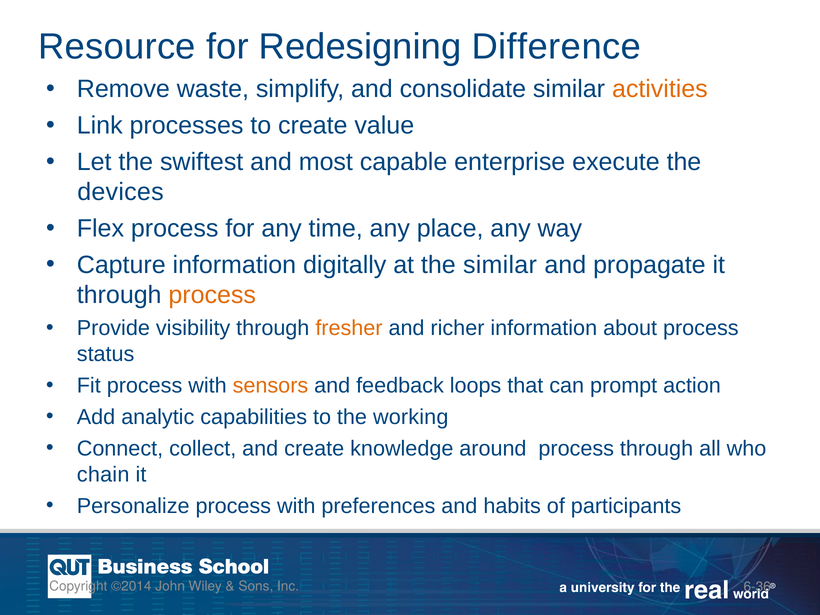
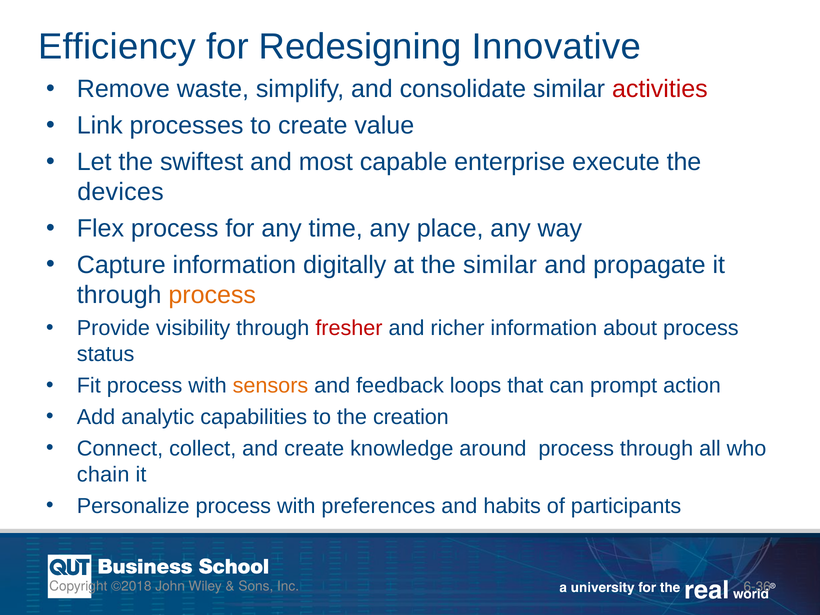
Resource: Resource -> Efficiency
Difference: Difference -> Innovative
activities colour: orange -> red
fresher colour: orange -> red
working: working -> creation
©2014: ©2014 -> ©2018
